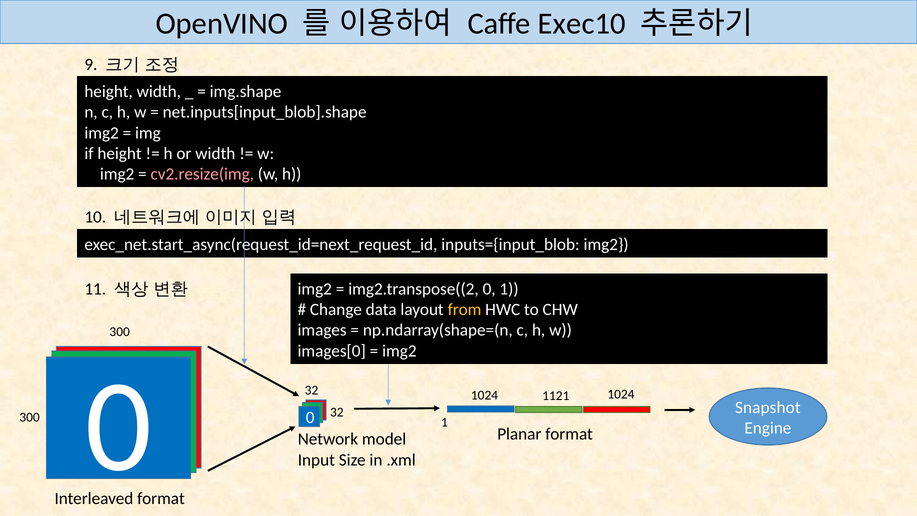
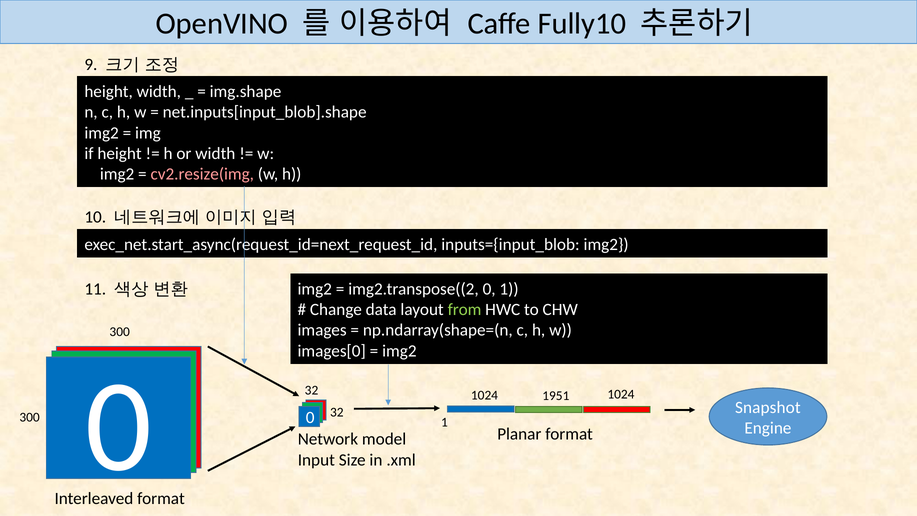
Exec10: Exec10 -> Fully10
from colour: yellow -> light green
1121: 1121 -> 1951
